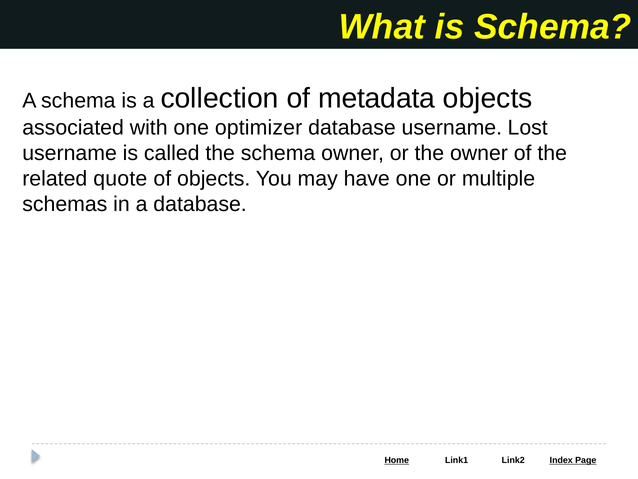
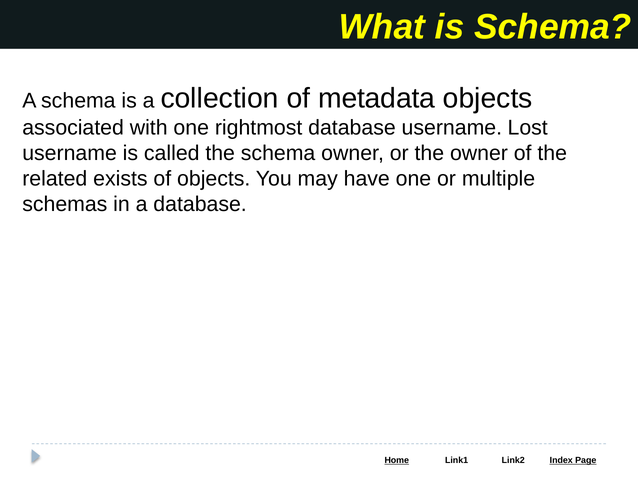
optimizer: optimizer -> rightmost
quote: quote -> exists
